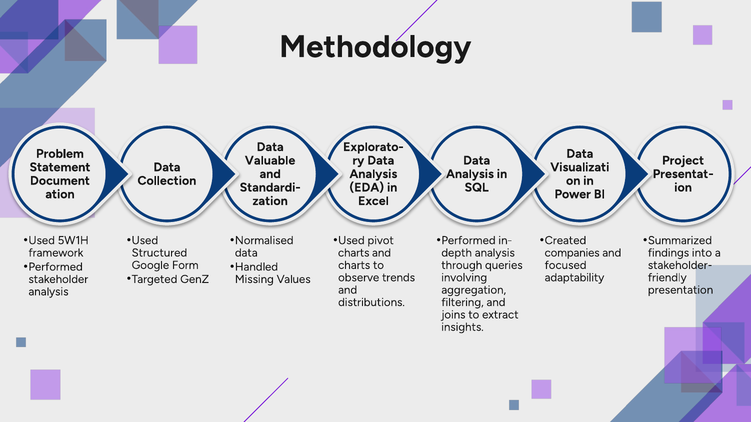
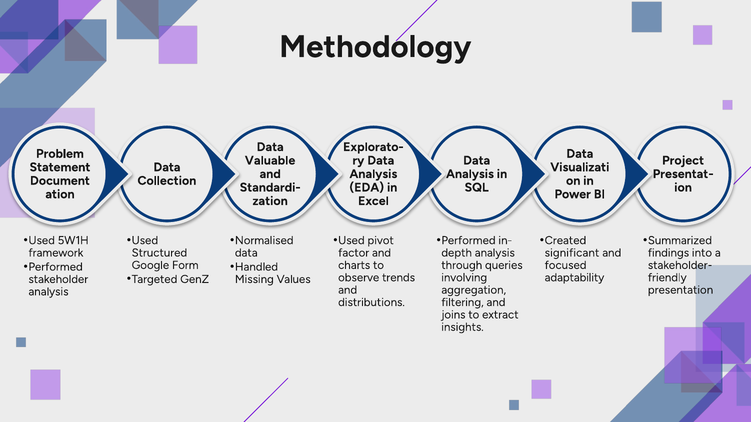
charts at (354, 253): charts -> factor
companies: companies -> significant
